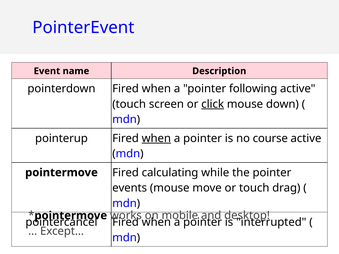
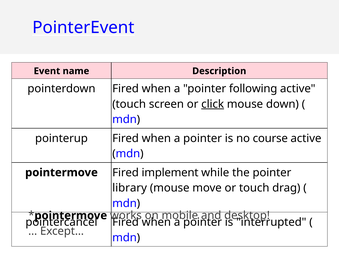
when at (156, 138) underline: present -> none
calculating: calculating -> implement
events: events -> library
